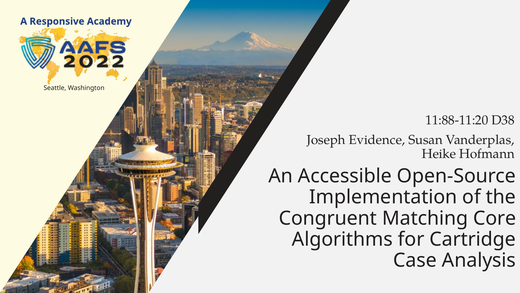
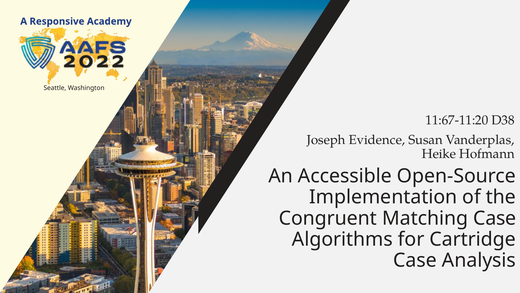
11:88-11:20: 11:88-11:20 -> 11:67-11:20
Matching Core: Core -> Case
